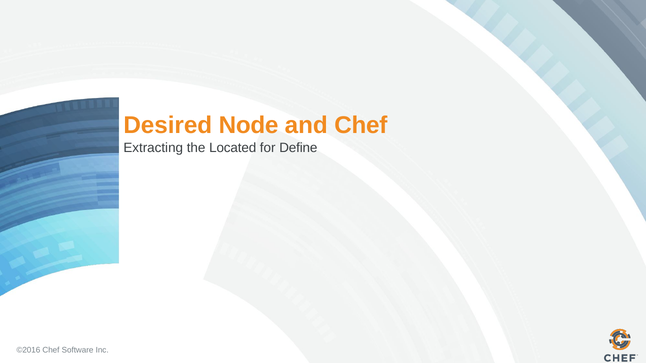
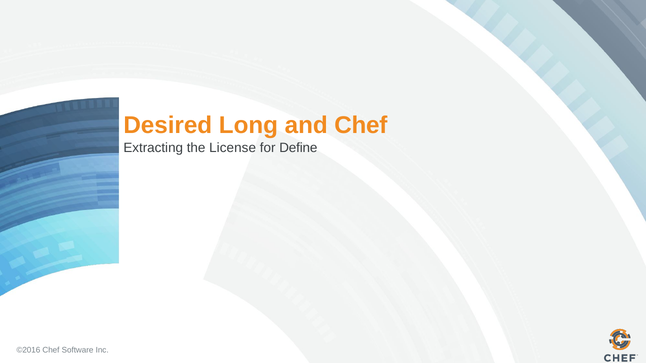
Node: Node -> Long
Located: Located -> License
